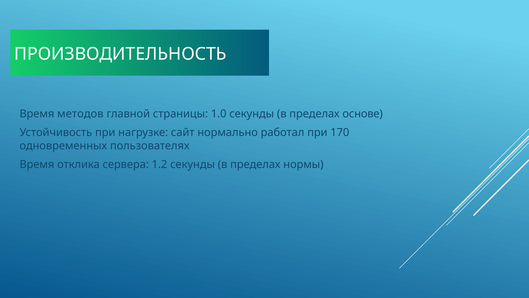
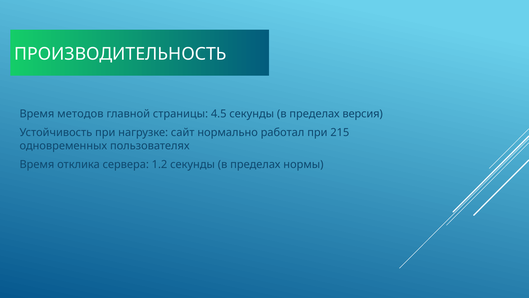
1.0: 1.0 -> 4.5
основе: основе -> версия
170: 170 -> 215
